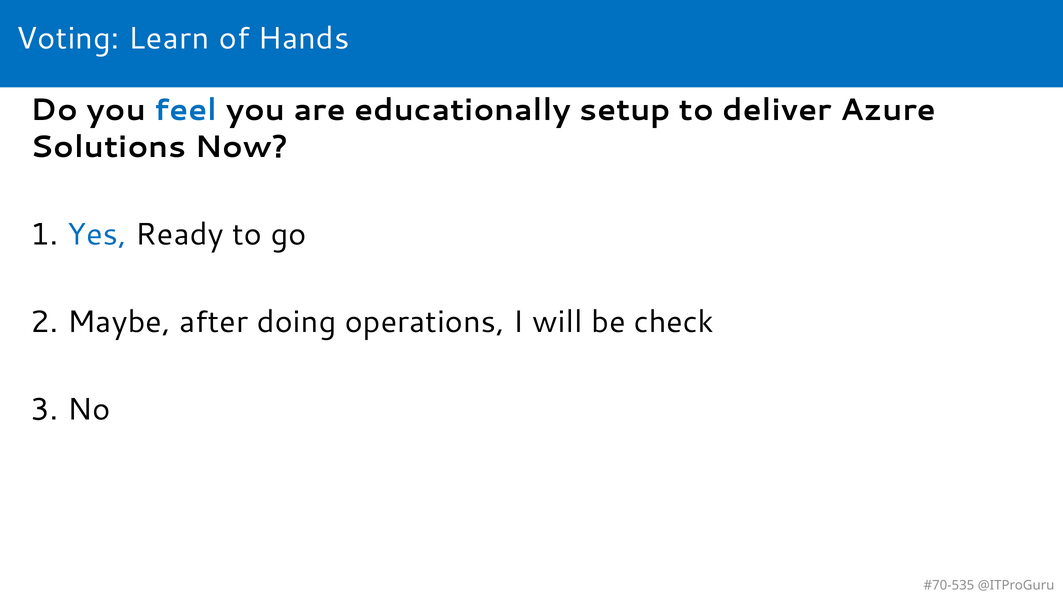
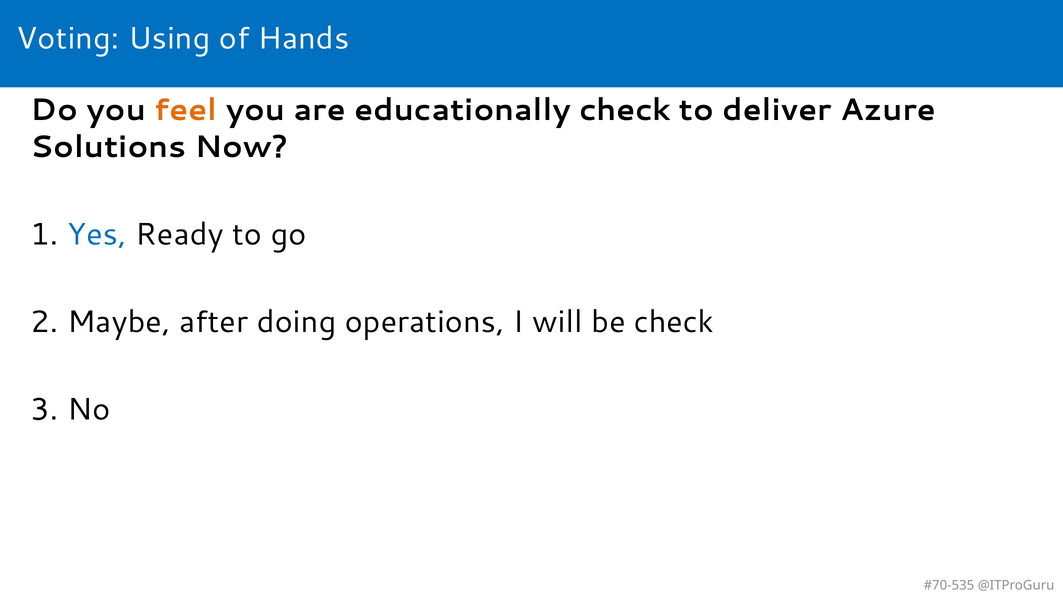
Learn: Learn -> Using
feel colour: blue -> orange
educationally setup: setup -> check
